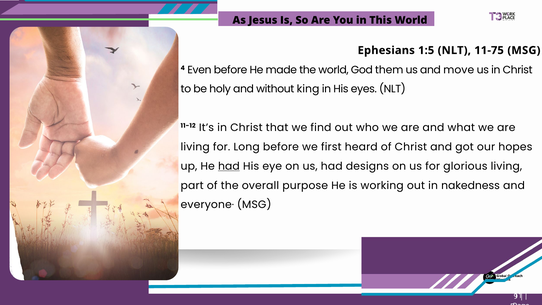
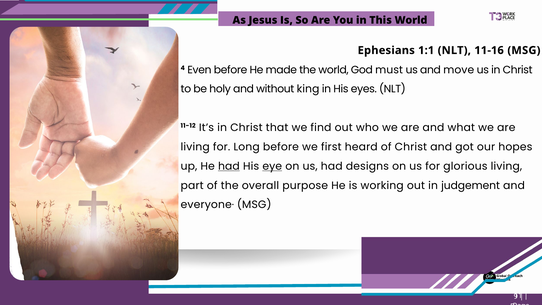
1:5: 1:5 -> 1:1
11-75: 11-75 -> 11-16
them: them -> must
eye underline: none -> present
nakedness: nakedness -> judgement
